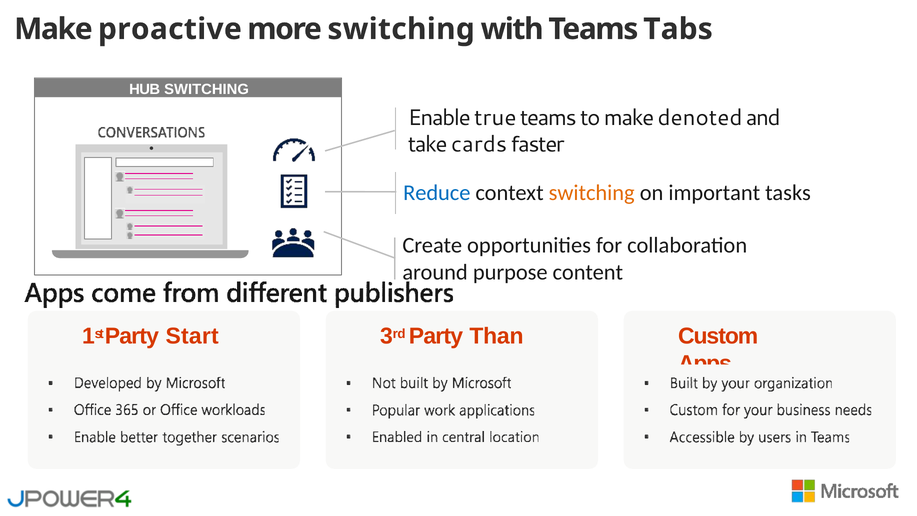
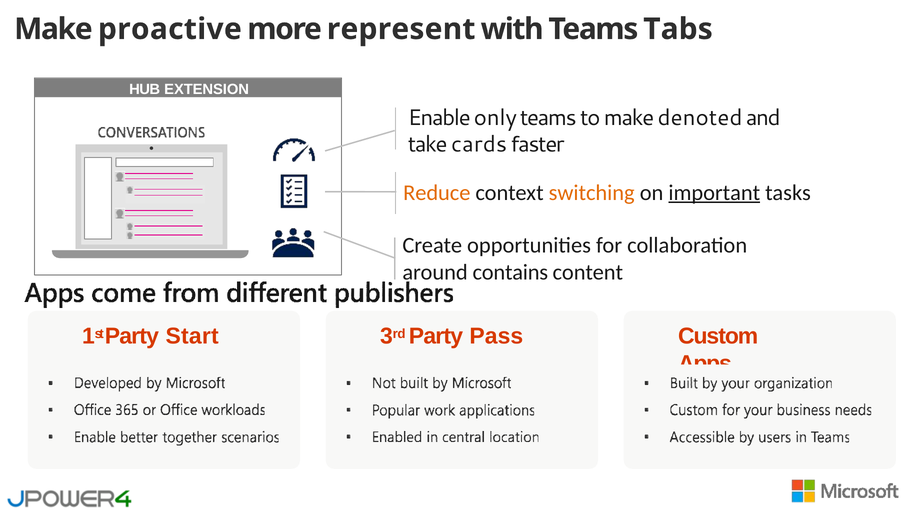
more switching: switching -> represent
HUB SWITCHING: SWITCHING -> EXTENSION
true: true -> only
Reduce colour: blue -> orange
important underline: none -> present
purpose: purpose -> contains
Than: Than -> Pass
